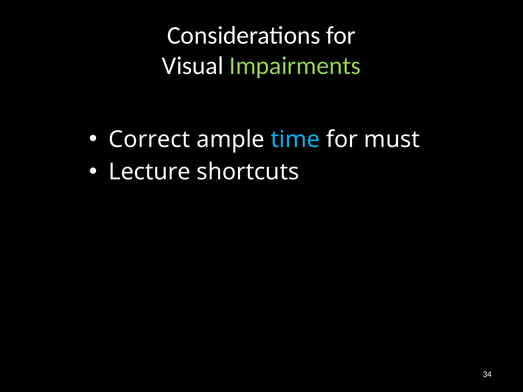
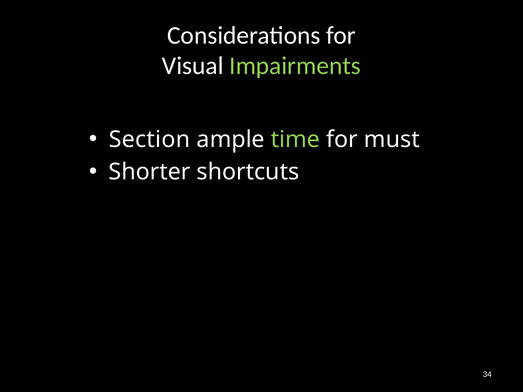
Correct: Correct -> Section
time colour: light blue -> light green
Lecture: Lecture -> Shorter
